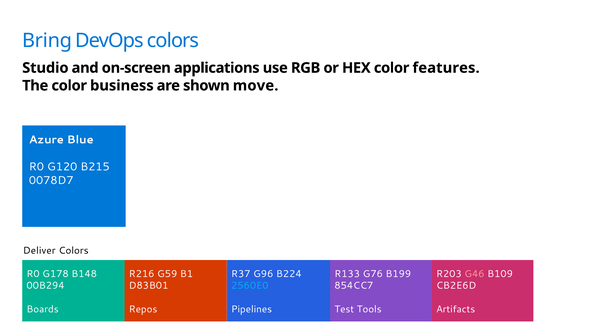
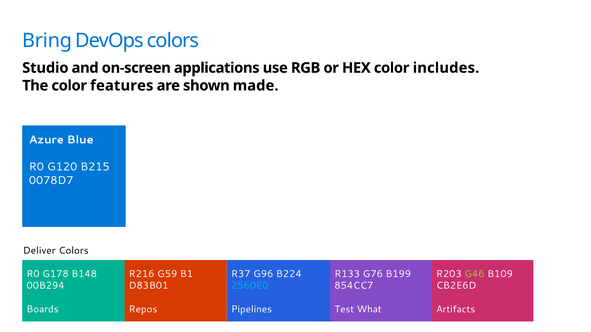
features: features -> includes
business: business -> features
move: move -> made
G46 colour: pink -> light green
Tools: Tools -> What
